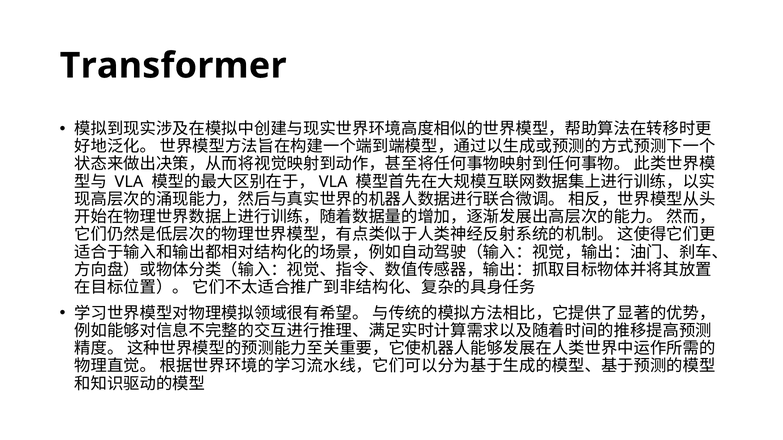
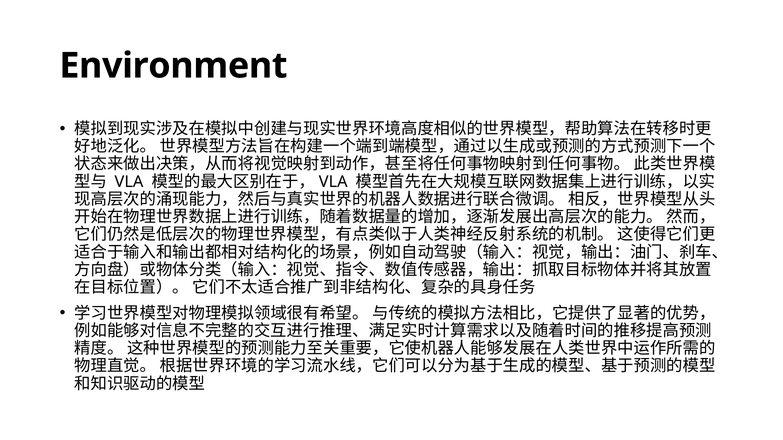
Transformer: Transformer -> Environment
